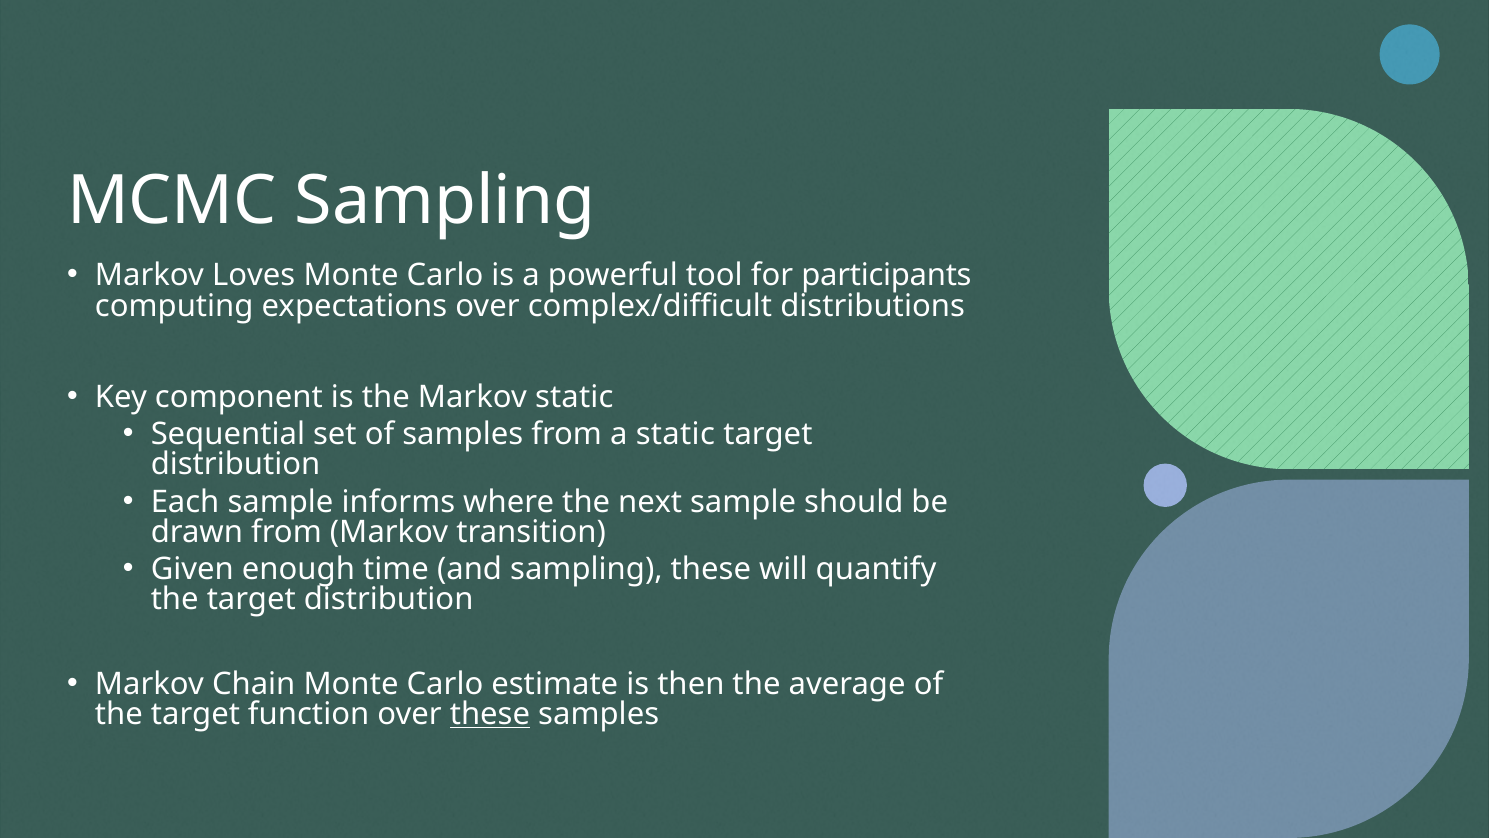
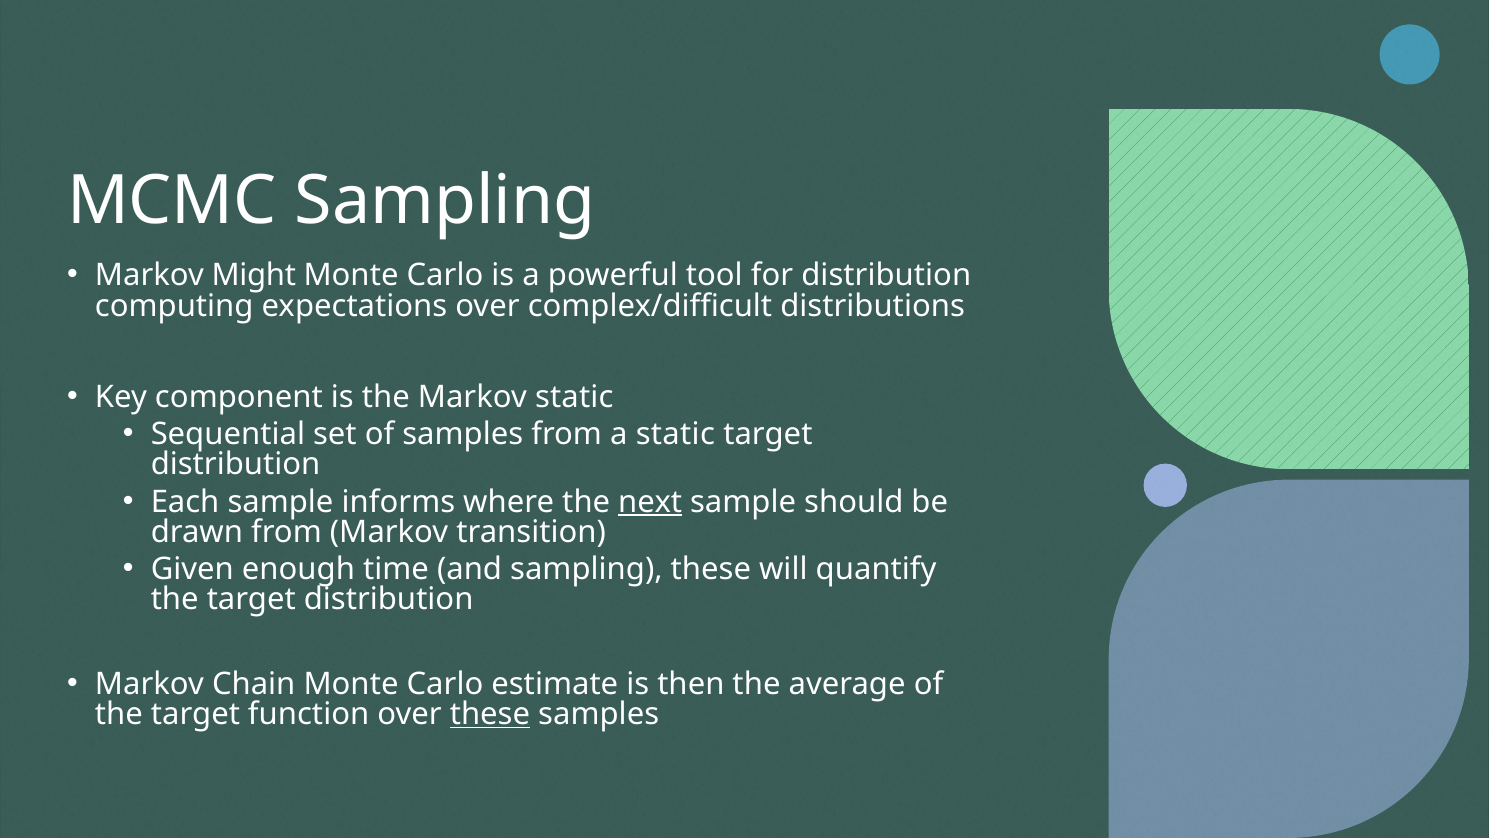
Loves: Loves -> Might
for participants: participants -> distribution
next underline: none -> present
